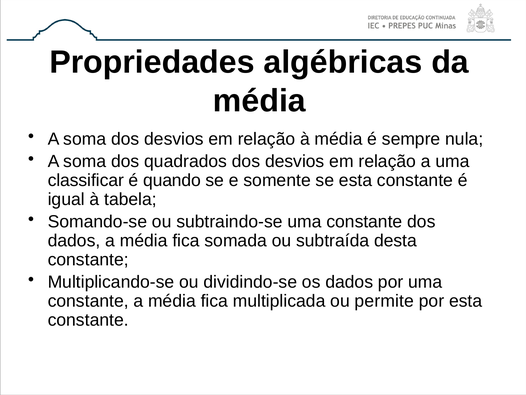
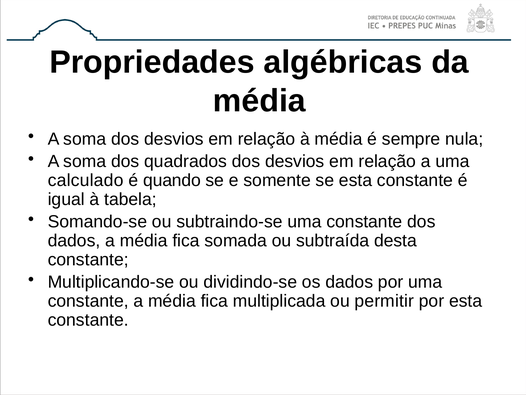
classificar: classificar -> calculado
permite: permite -> permitir
